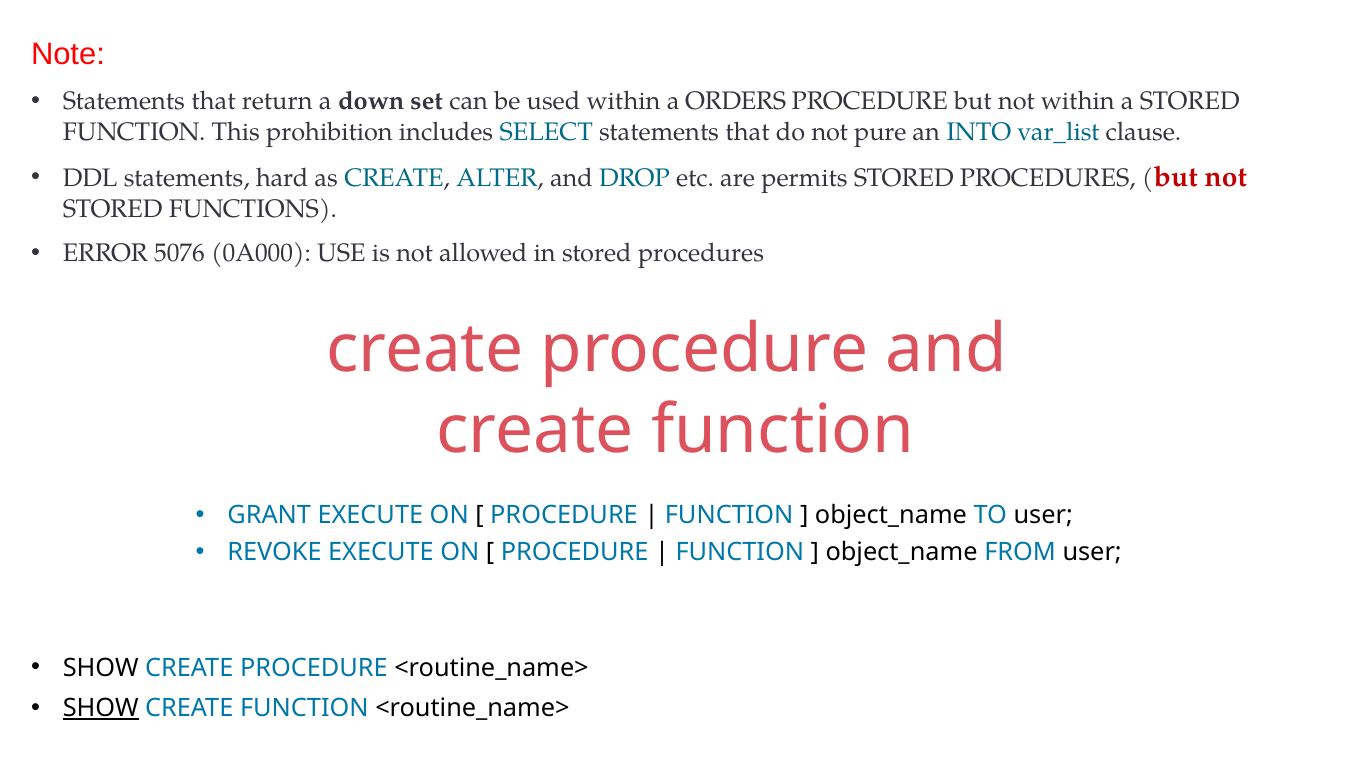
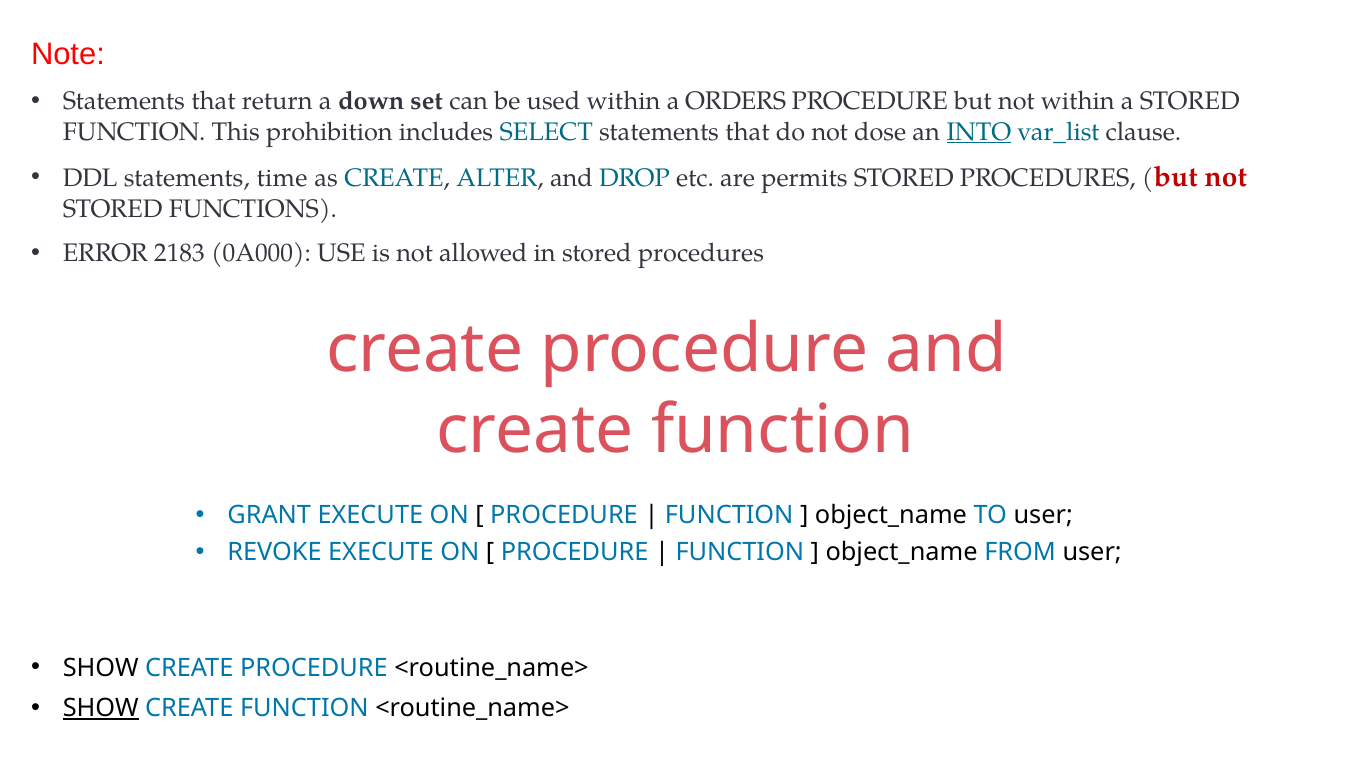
pure: pure -> dose
INTO underline: none -> present
hard: hard -> time
5076: 5076 -> 2183
